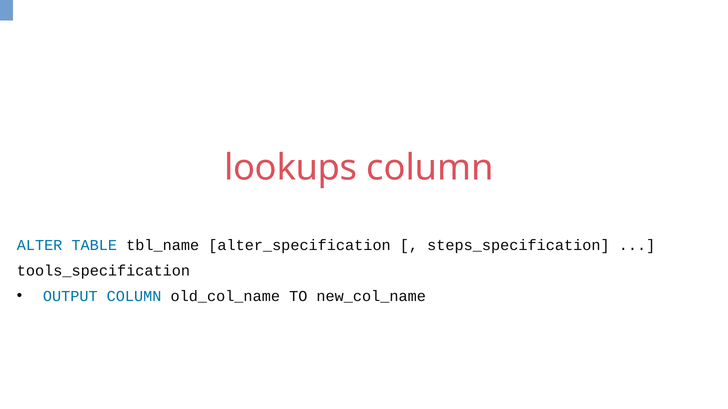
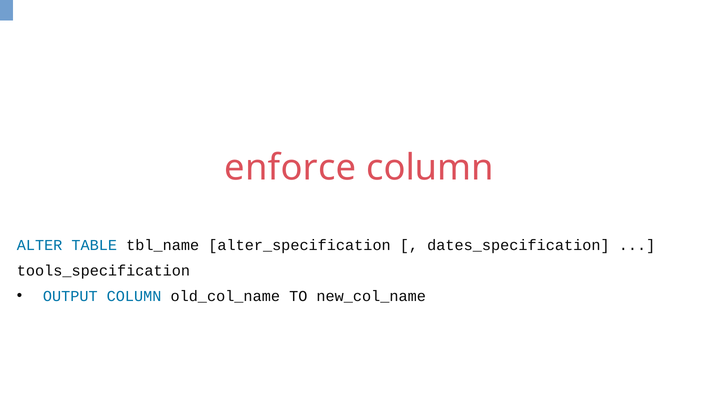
lookups: lookups -> enforce
steps_specification: steps_specification -> dates_specification
